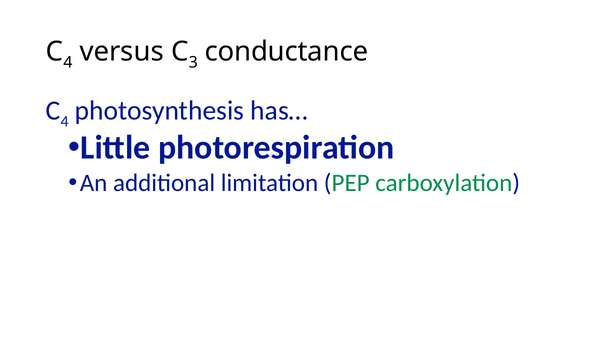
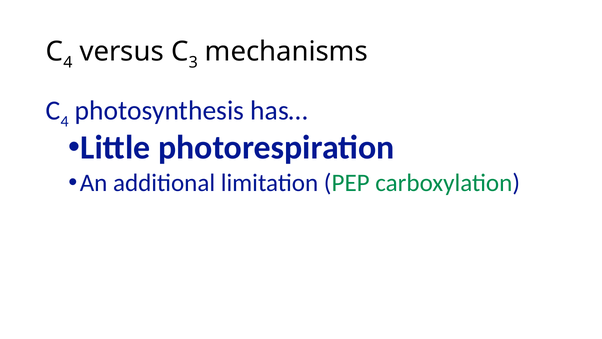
conductance: conductance -> mechanisms
